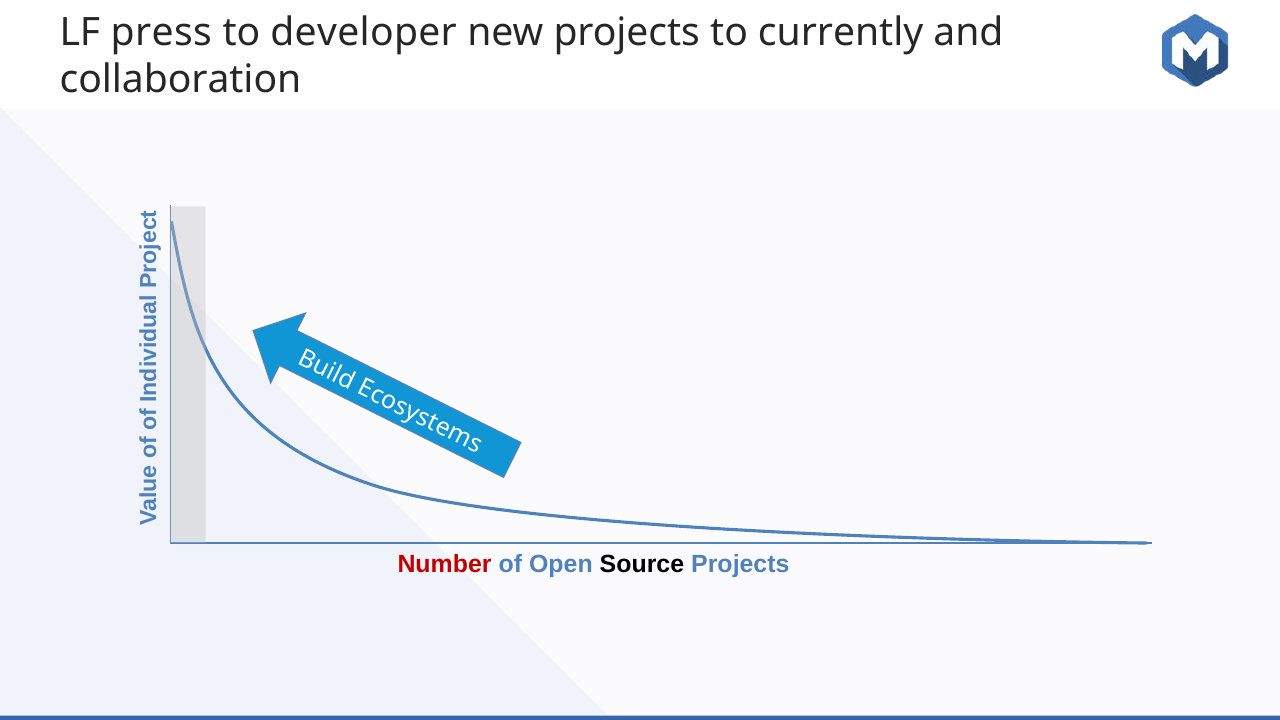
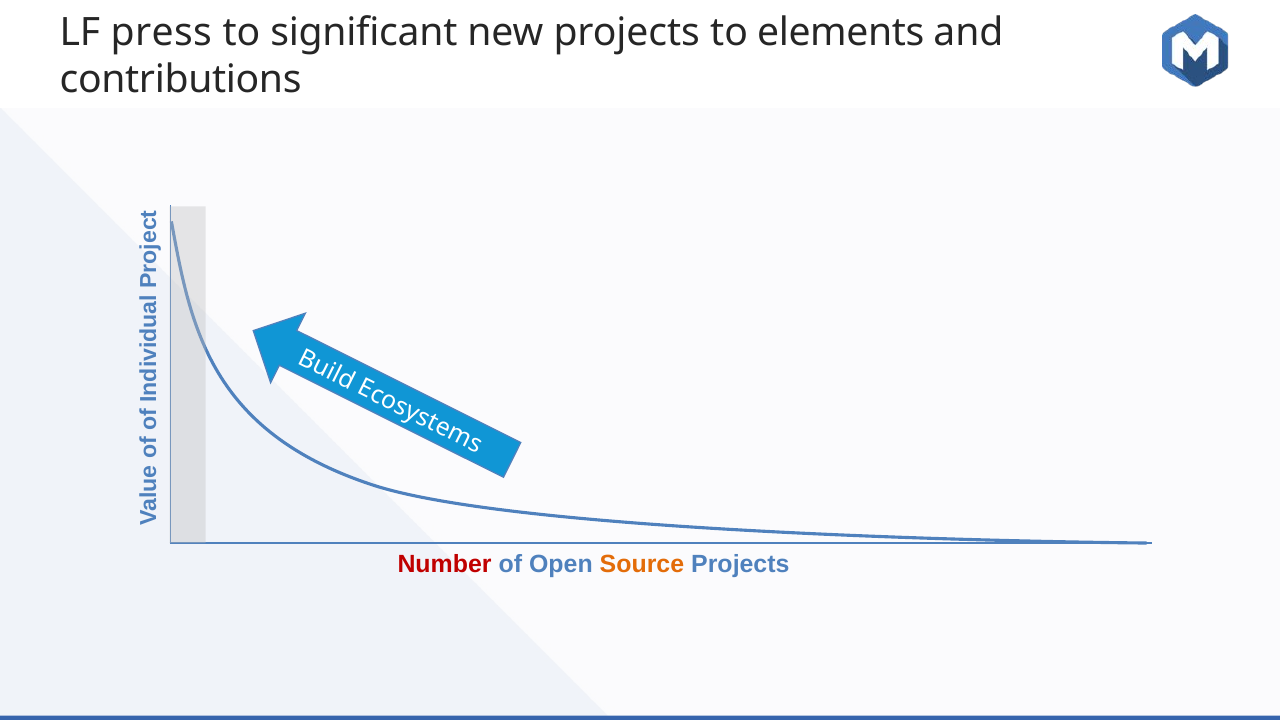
developer: developer -> significant
currently: currently -> elements
collaboration: collaboration -> contributions
Source colour: black -> orange
